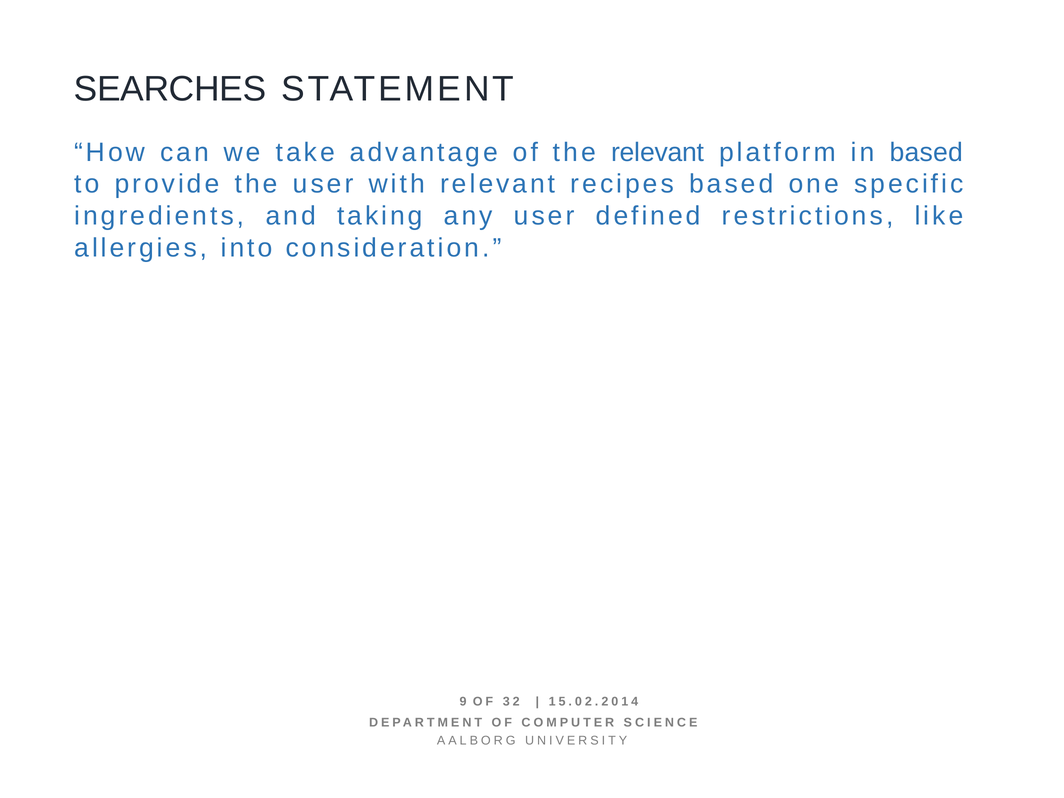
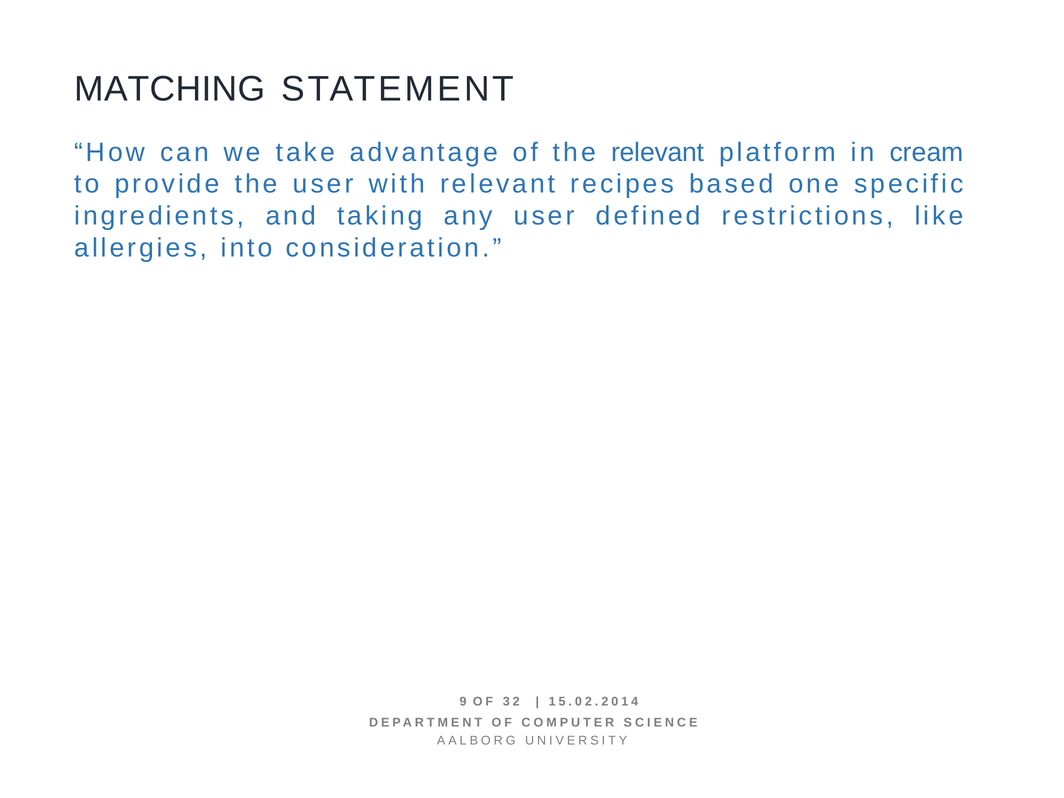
SEARCHES: SEARCHES -> MATCHING
in based: based -> cream
